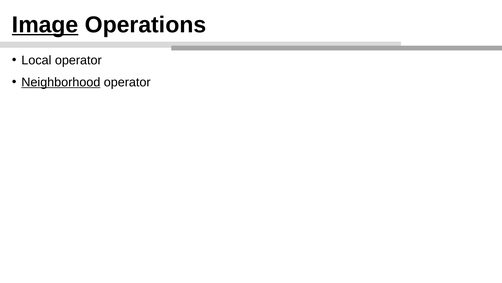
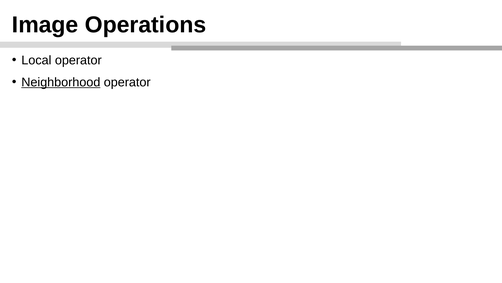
Image underline: present -> none
